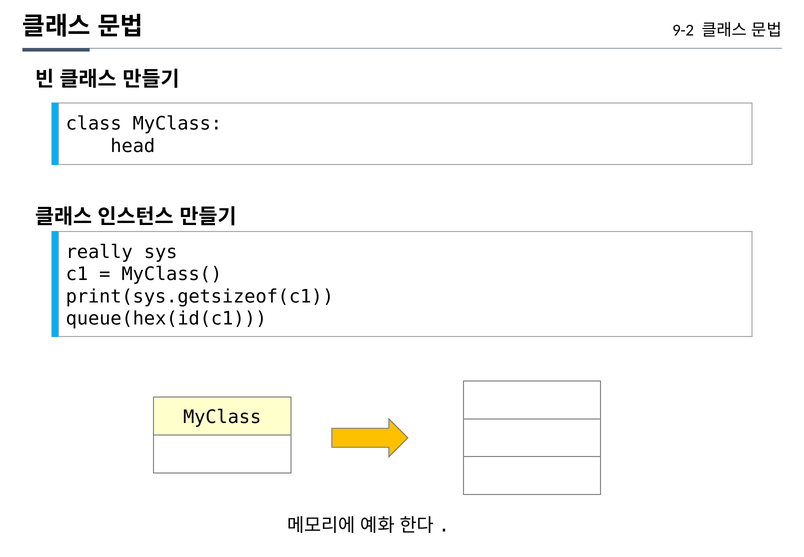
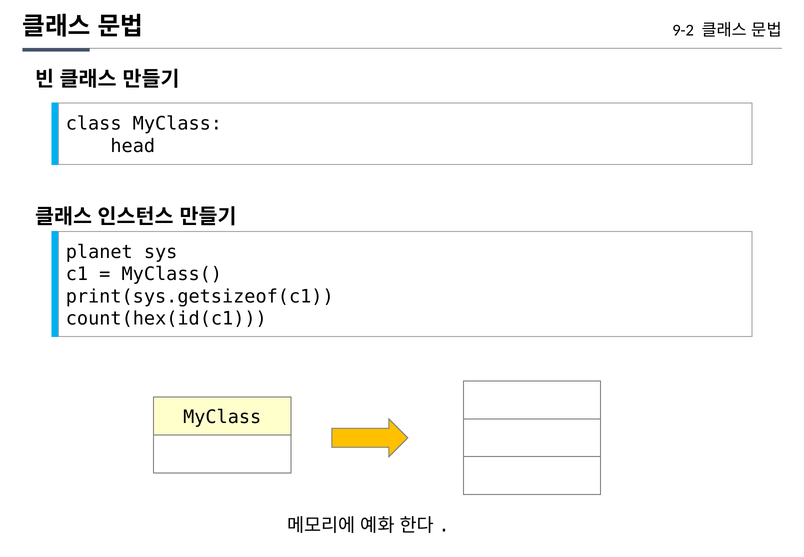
really: really -> planet
queue(hex(id(c1: queue(hex(id(c1 -> count(hex(id(c1
